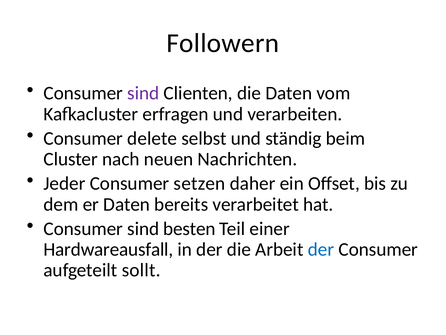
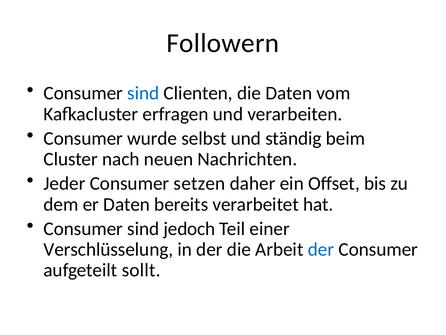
sind at (143, 93) colour: purple -> blue
delete: delete -> wurde
besten: besten -> jedoch
Hardwareausfall: Hardwareausfall -> Verschlüsselung
